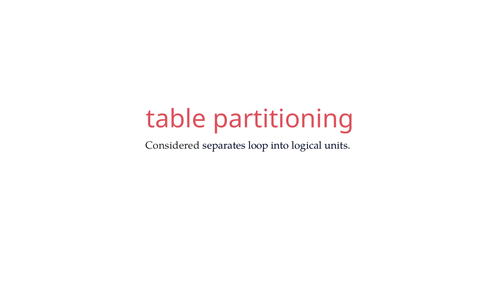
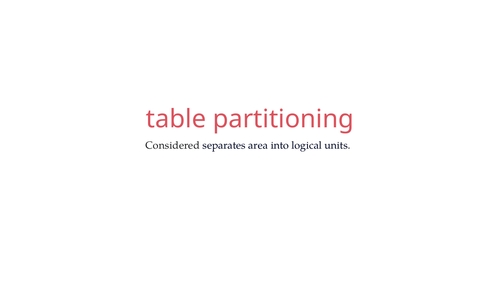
loop: loop -> area
